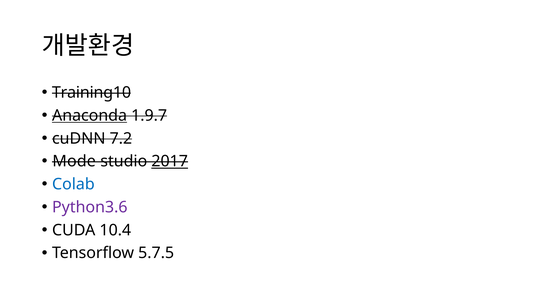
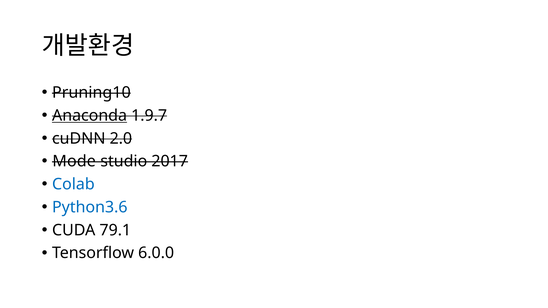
Training10: Training10 -> Pruning10
7.2: 7.2 -> 2.0
2017 underline: present -> none
Python3.6 colour: purple -> blue
10.4: 10.4 -> 79.1
5.7.5: 5.7.5 -> 6.0.0
